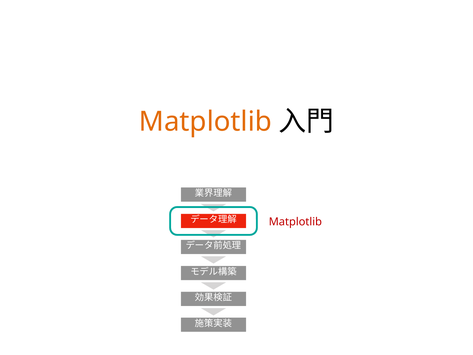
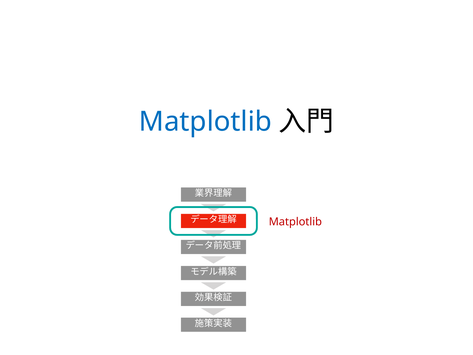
Matplotlib at (205, 122) colour: orange -> blue
